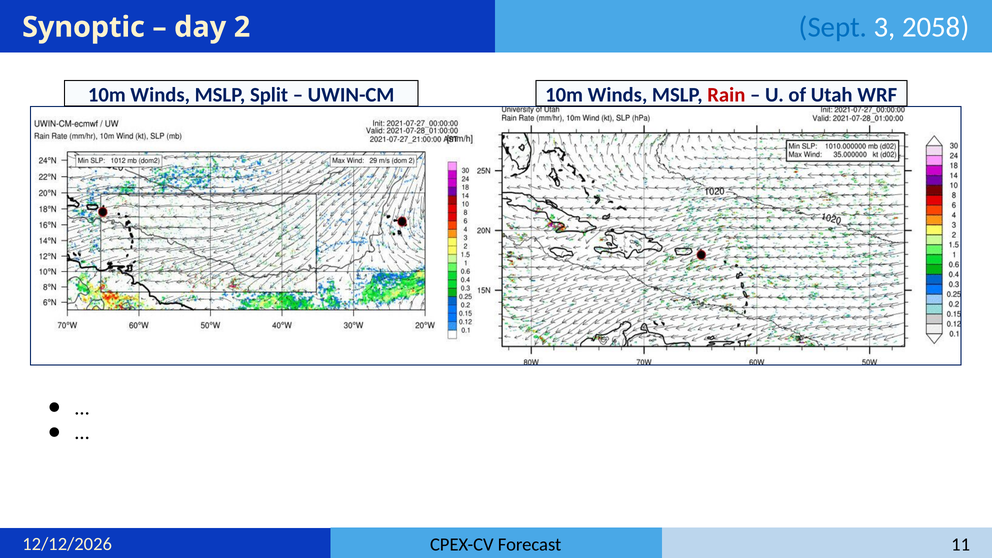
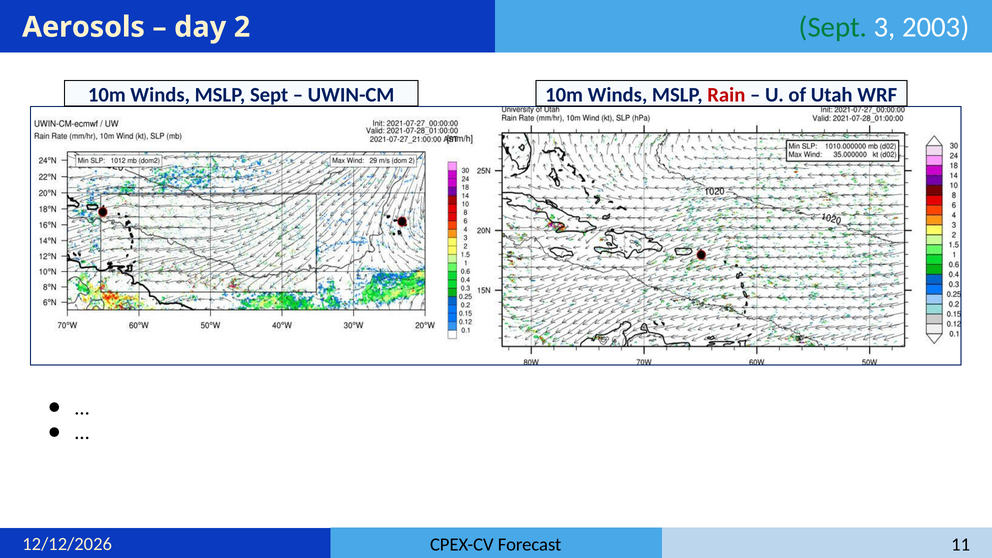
Synoptic: Synoptic -> Aerosols
Sept at (833, 27) colour: blue -> green
2058: 2058 -> 2003
MSLP Split: Split -> Sept
